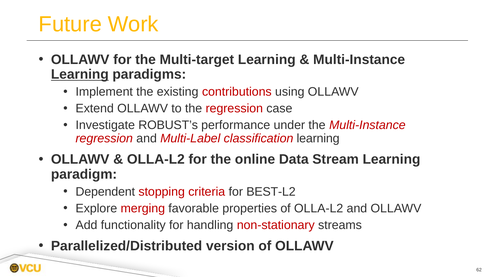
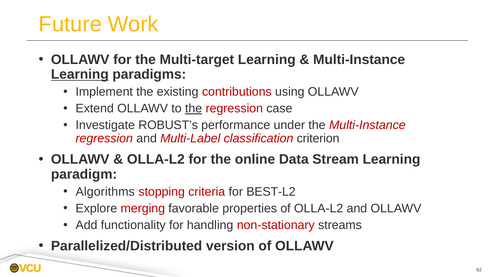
the at (194, 108) underline: none -> present
classification learning: learning -> criterion
Dependent: Dependent -> Algorithms
